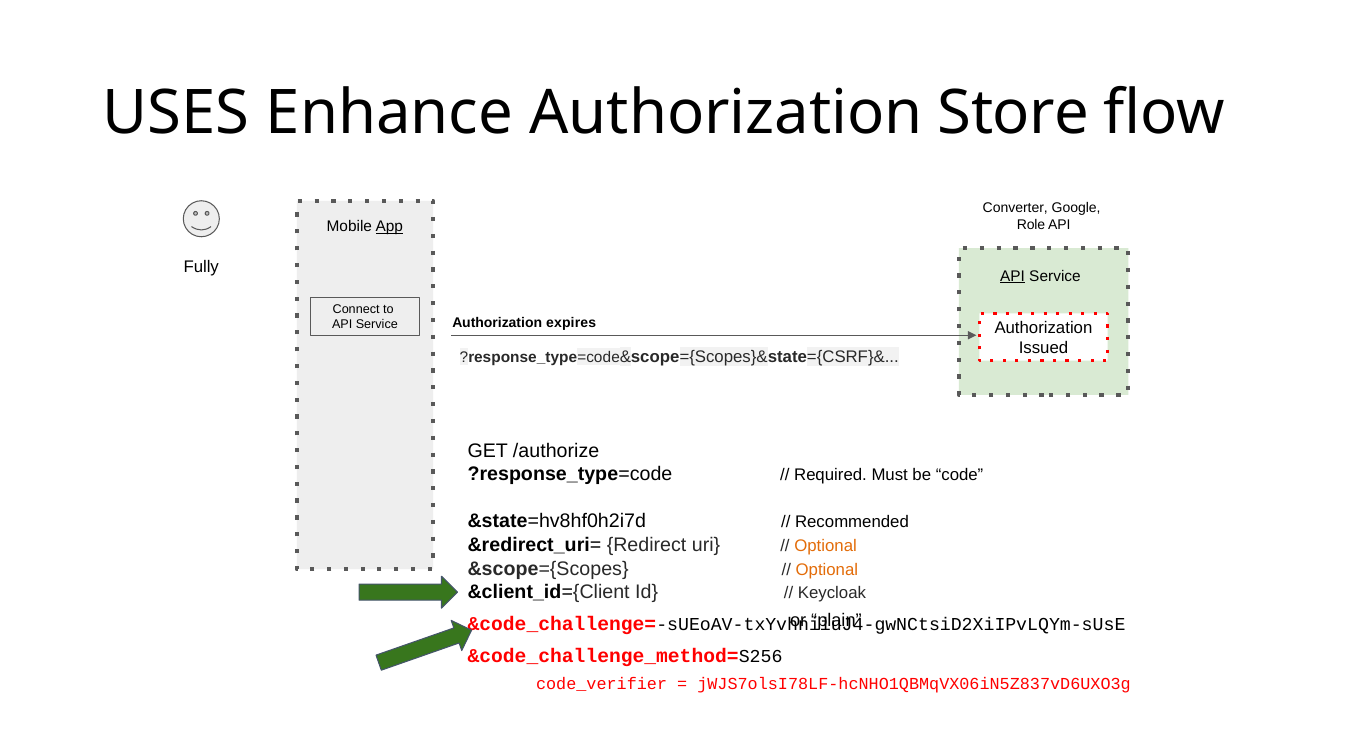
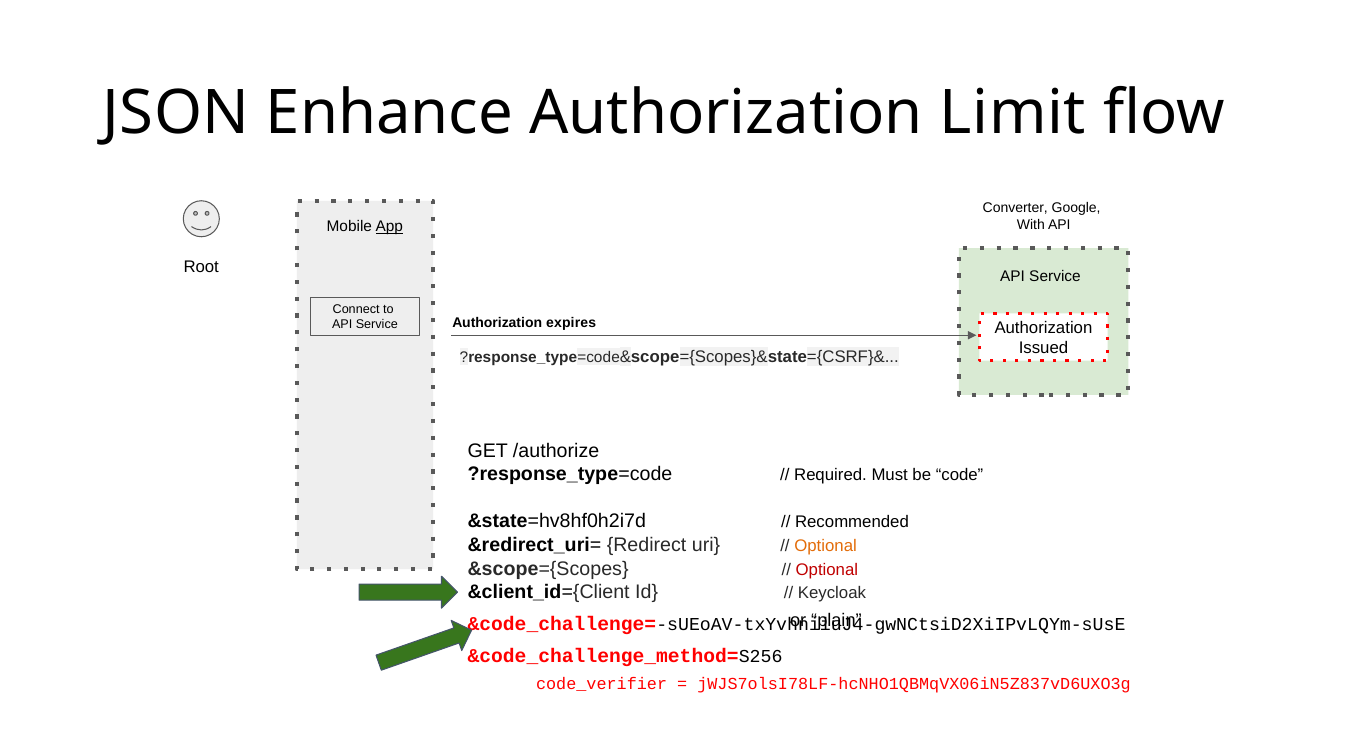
USES: USES -> JSON
Store: Store -> Limit
Role: Role -> With
Fully: Fully -> Root
API at (1013, 276) underline: present -> none
Optional at (827, 570) colour: orange -> red
